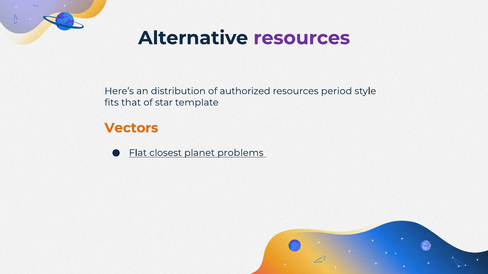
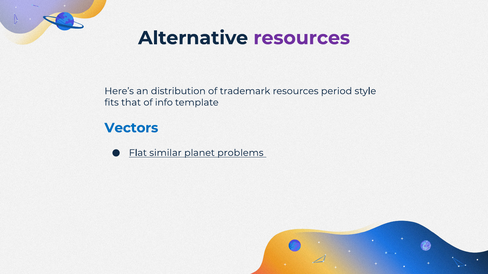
authorized: authorized -> trademark
star: star -> info
Vectors colour: orange -> blue
closest: closest -> similar
